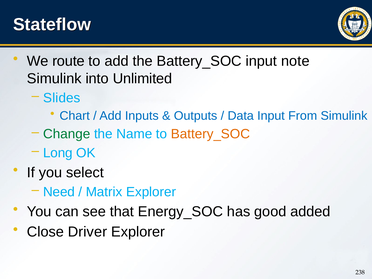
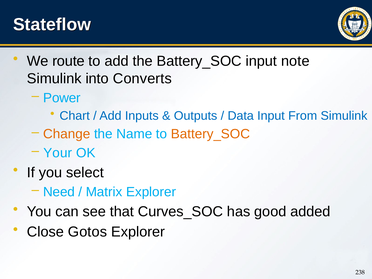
Unlimited: Unlimited -> Converts
Slides: Slides -> Power
Change colour: green -> orange
Long: Long -> Your
Energy_SOC: Energy_SOC -> Curves_SOC
Driver: Driver -> Gotos
